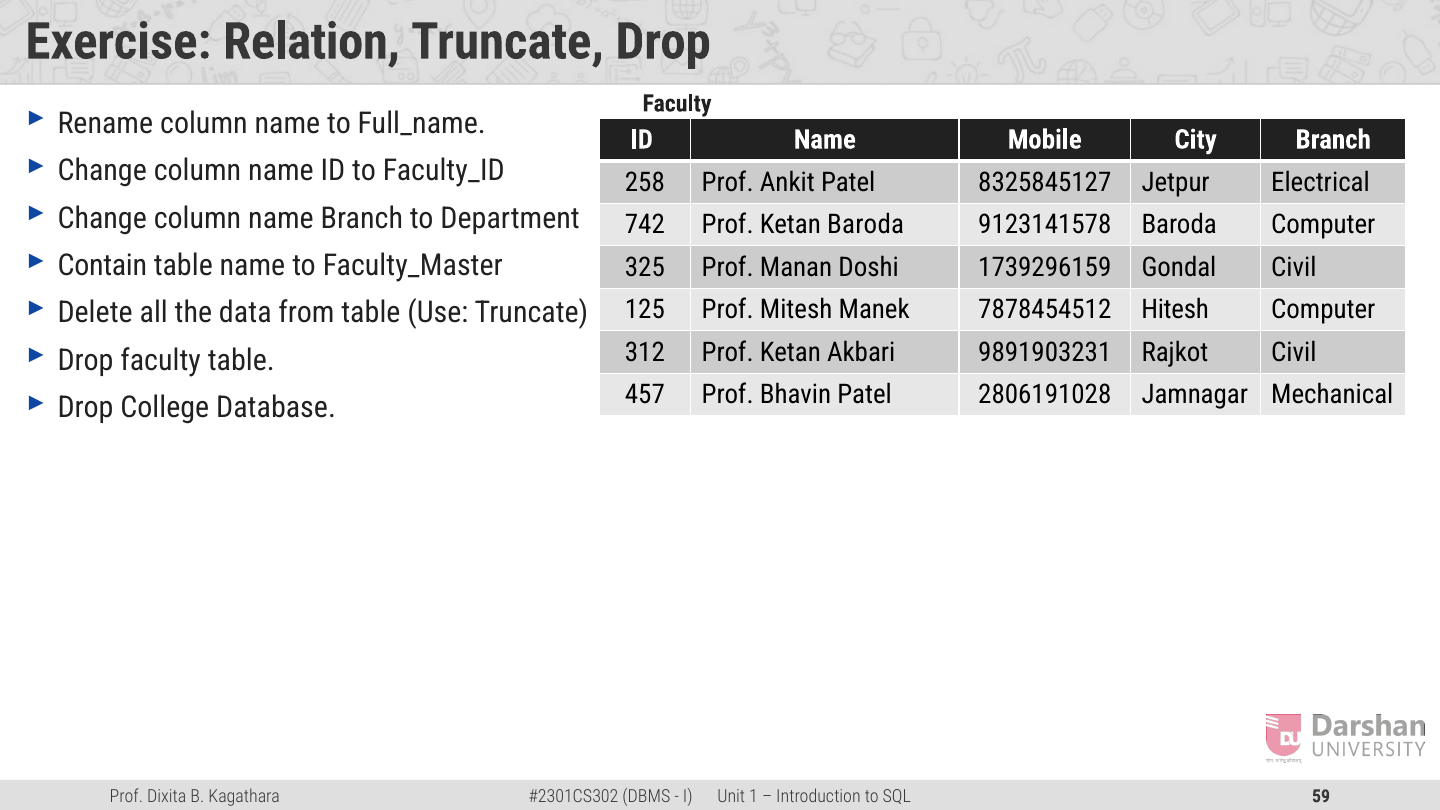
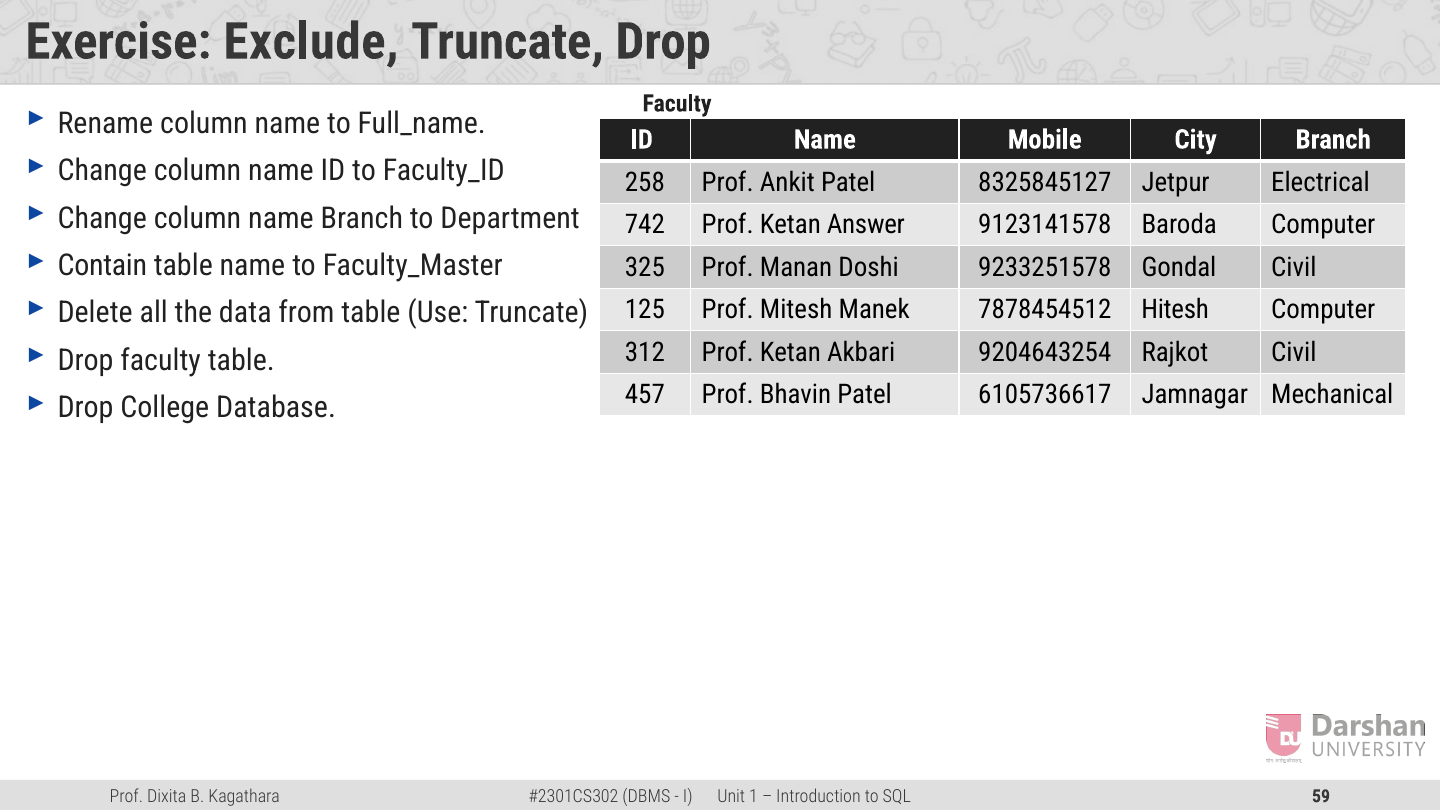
Relation: Relation -> Exclude
Ketan Baroda: Baroda -> Answer
1739296159: 1739296159 -> 9233251578
9891903231: 9891903231 -> 9204643254
2806191028: 2806191028 -> 6105736617
